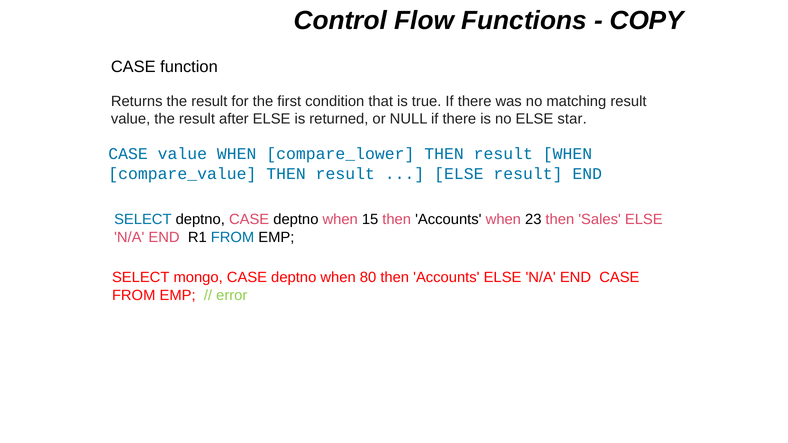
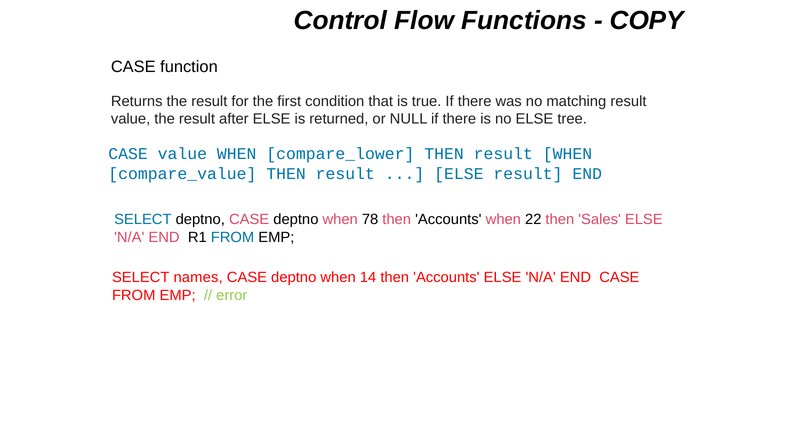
star: star -> tree
15: 15 -> 78
23: 23 -> 22
mongo: mongo -> names
80: 80 -> 14
